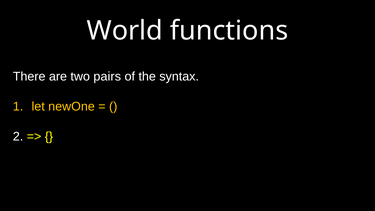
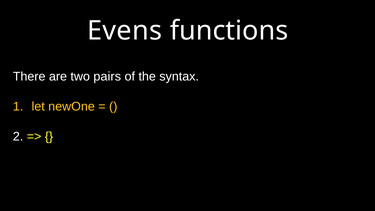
World: World -> Evens
